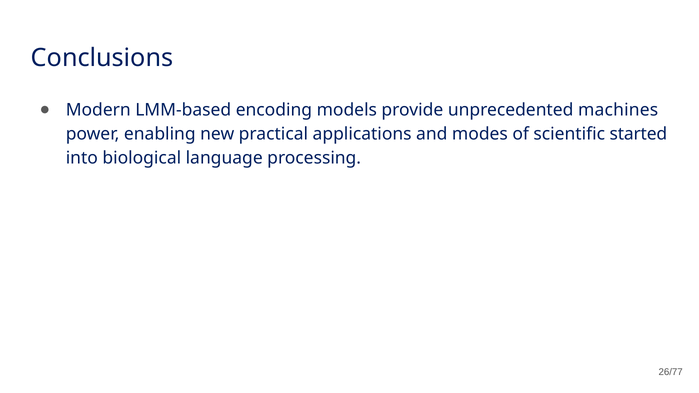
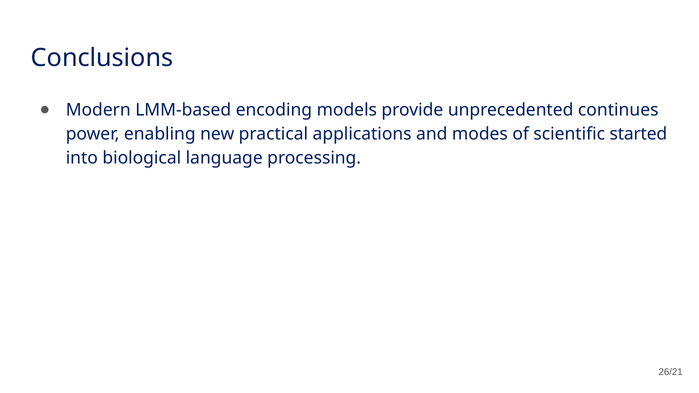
machines: machines -> continues
26/77: 26/77 -> 26/21
